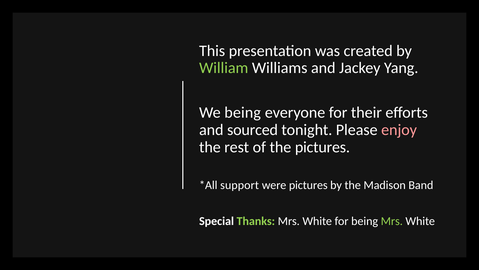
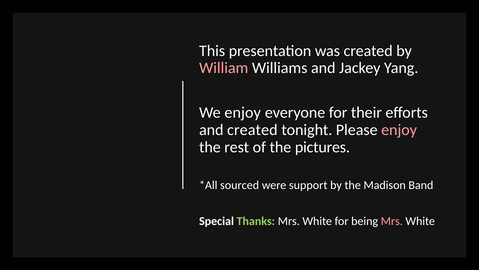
William colour: light green -> pink
We being: being -> enjoy
and sourced: sourced -> created
support: support -> sourced
were pictures: pictures -> support
Mrs at (392, 221) colour: light green -> pink
